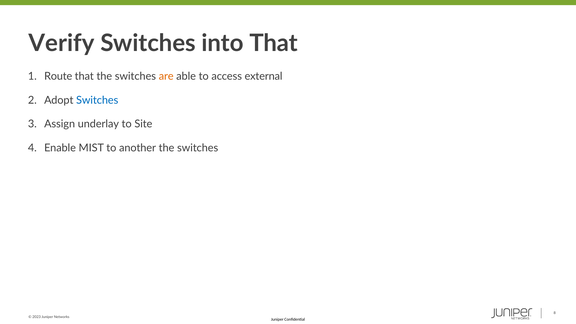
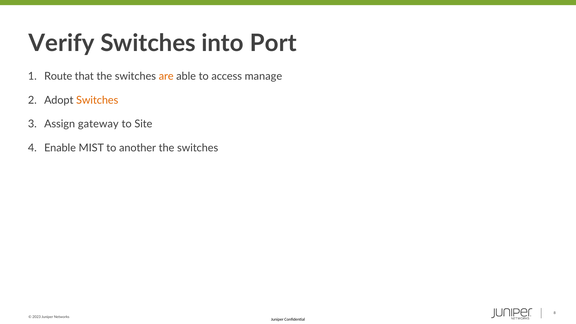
into That: That -> Port
external: external -> manage
Switches at (97, 100) colour: blue -> orange
underlay: underlay -> gateway
